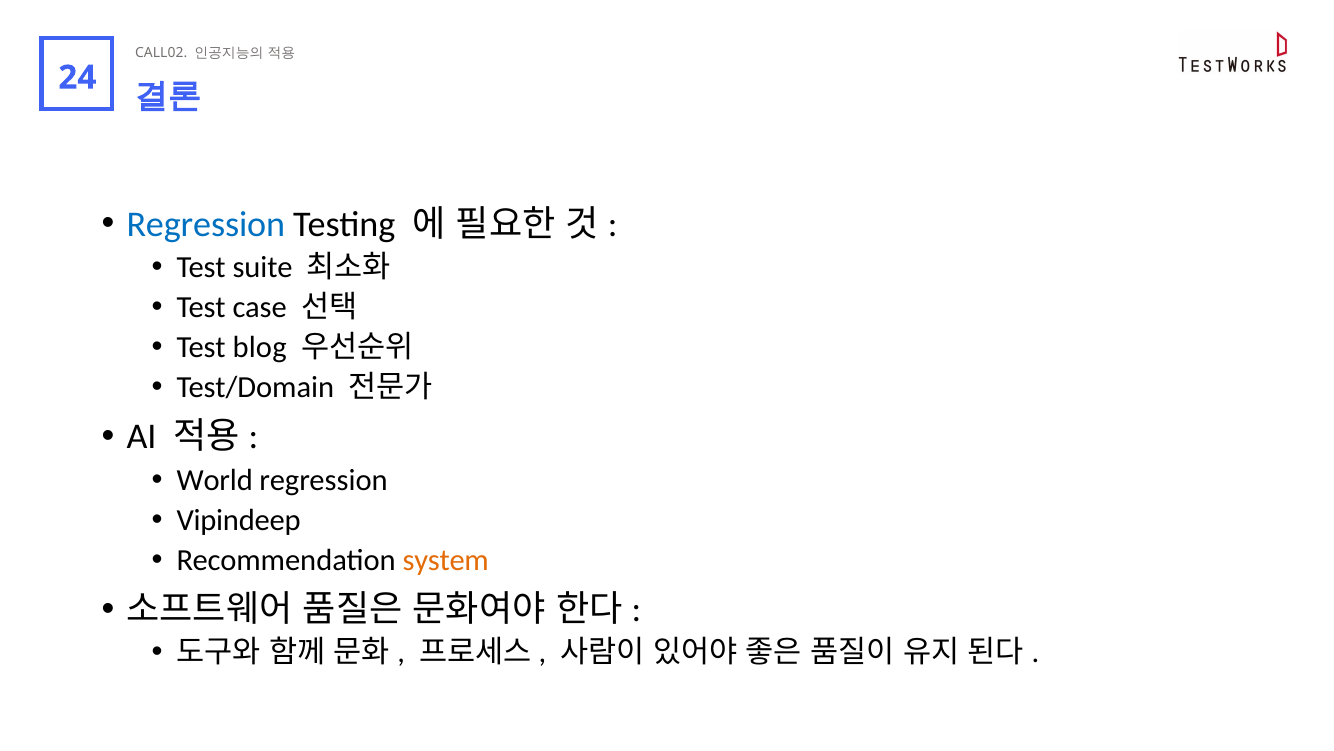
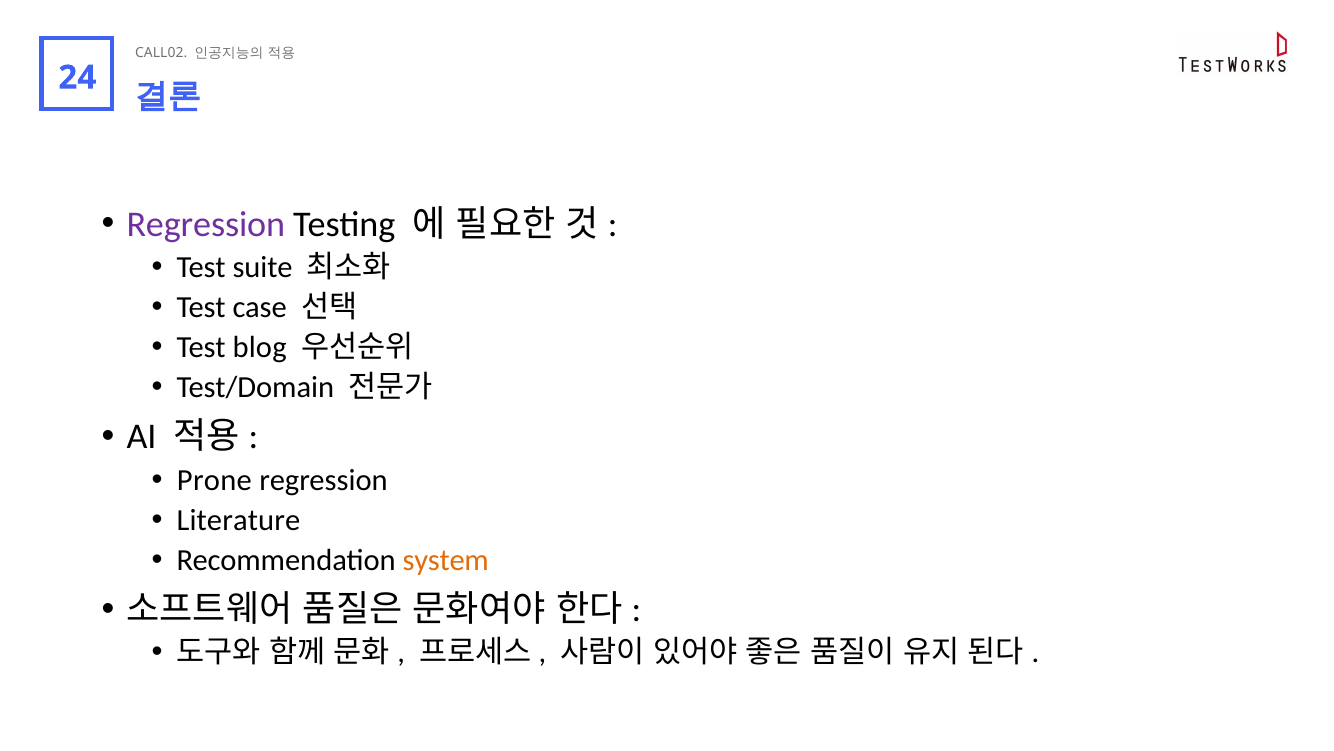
Regression at (206, 224) colour: blue -> purple
World: World -> Prone
Vipindeep: Vipindeep -> Literature
